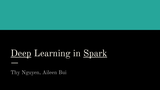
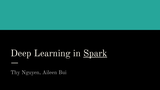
Deep underline: present -> none
